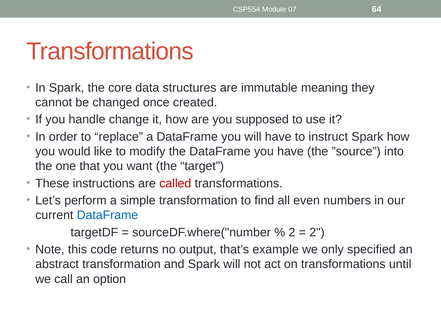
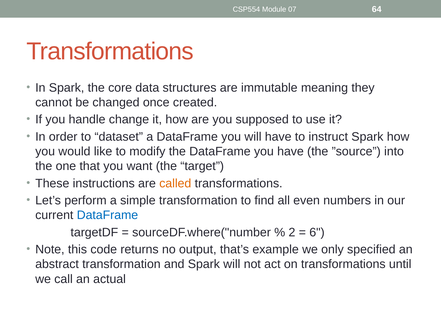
replace: replace -> dataset
called colour: red -> orange
2 at (317, 232): 2 -> 6
option: option -> actual
